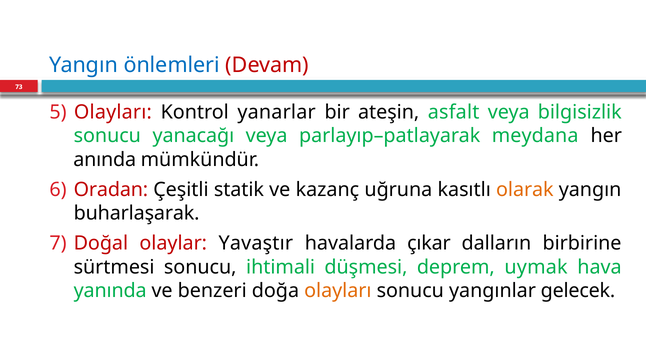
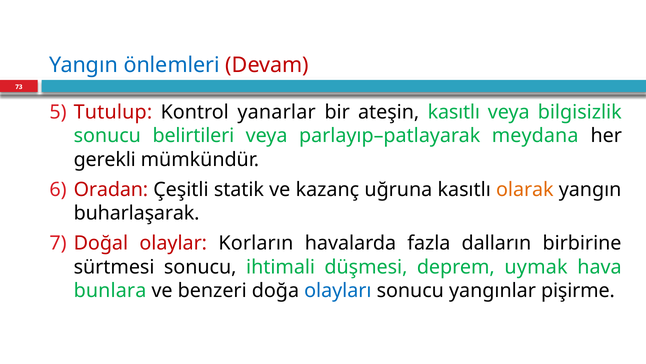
Olayları at (113, 112): Olayları -> Tutulup
ateşin asfalt: asfalt -> kasıtlı
yanacağı: yanacağı -> belirtileri
anında: anında -> gerekli
Yavaştır: Yavaştır -> Korların
çıkar: çıkar -> fazla
yanında: yanında -> bunlara
olayları at (338, 290) colour: orange -> blue
gelecek: gelecek -> pişirme
